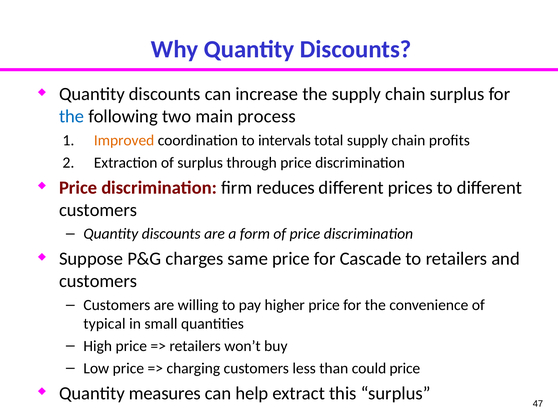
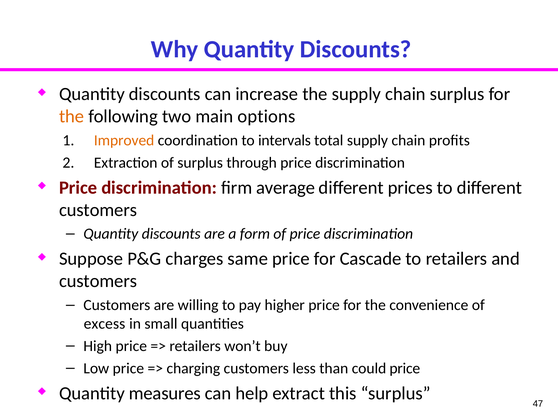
the at (72, 117) colour: blue -> orange
process: process -> options
reduces: reduces -> average
typical: typical -> excess
